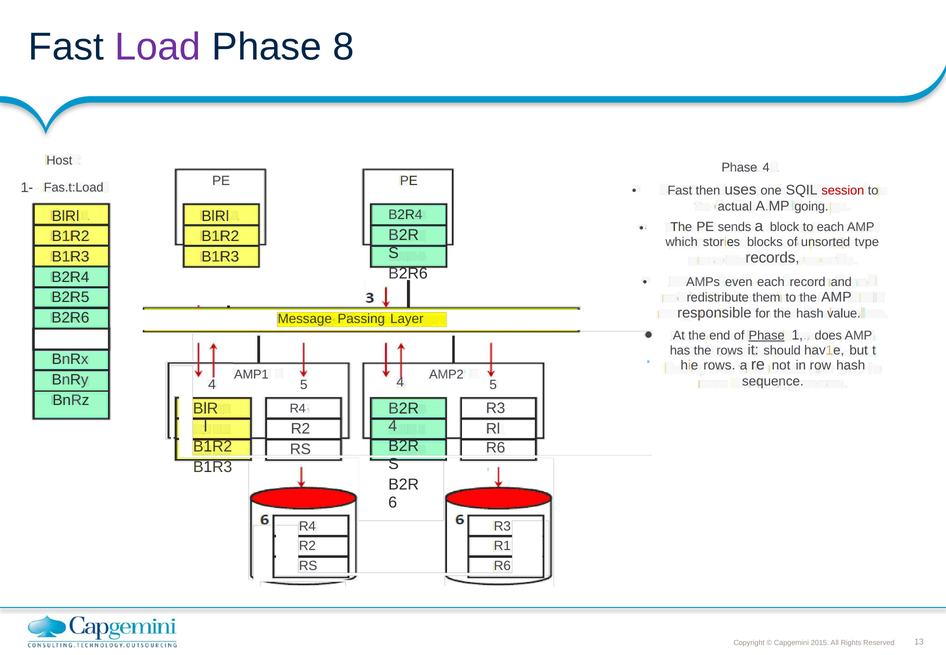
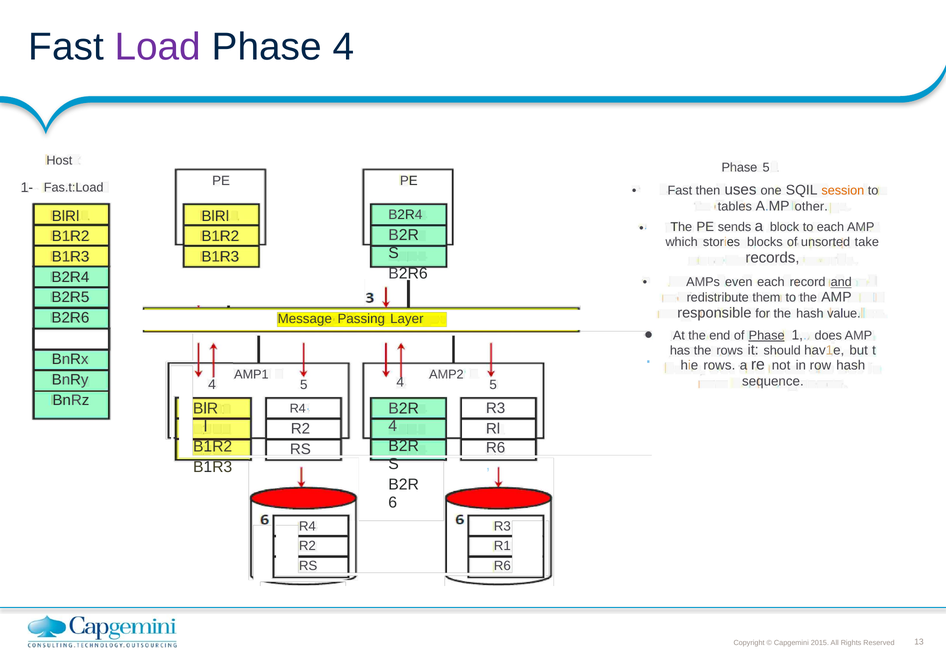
Phase 8: 8 -> 4
Phase 4: 4 -> 5
session colour: red -> orange
actual: actual -> tables
going: going -> other
tvpe: tvpe -> take
and underline: none -> present
